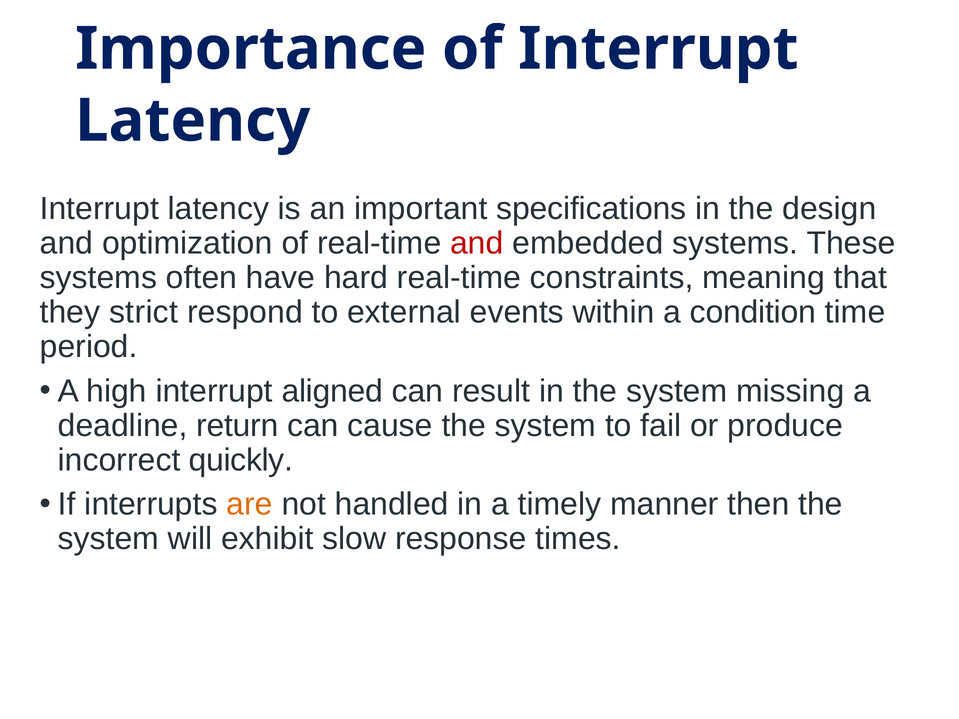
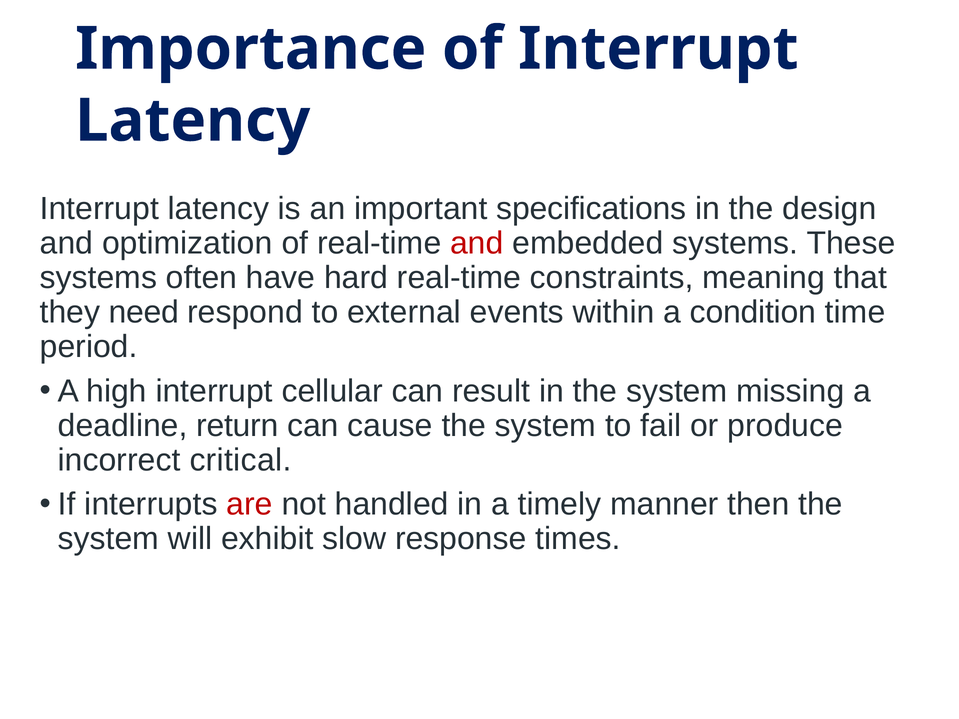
strict: strict -> need
aligned: aligned -> cellular
quickly: quickly -> critical
are colour: orange -> red
